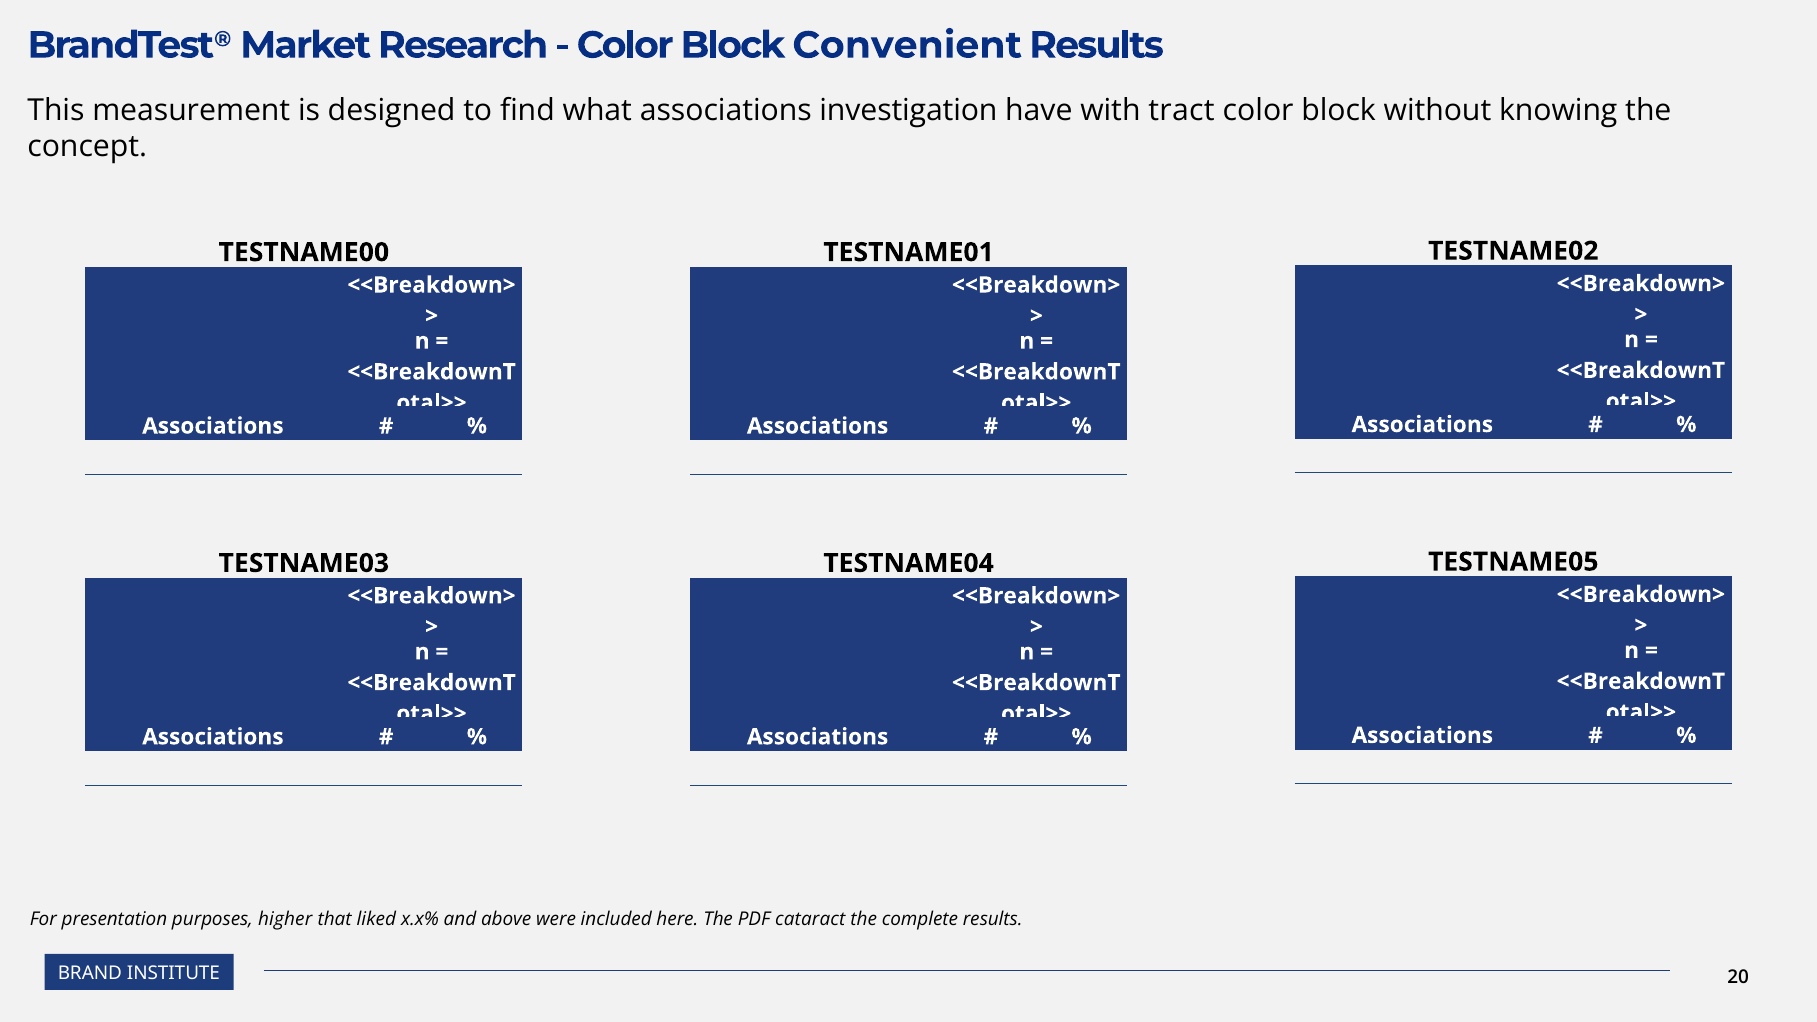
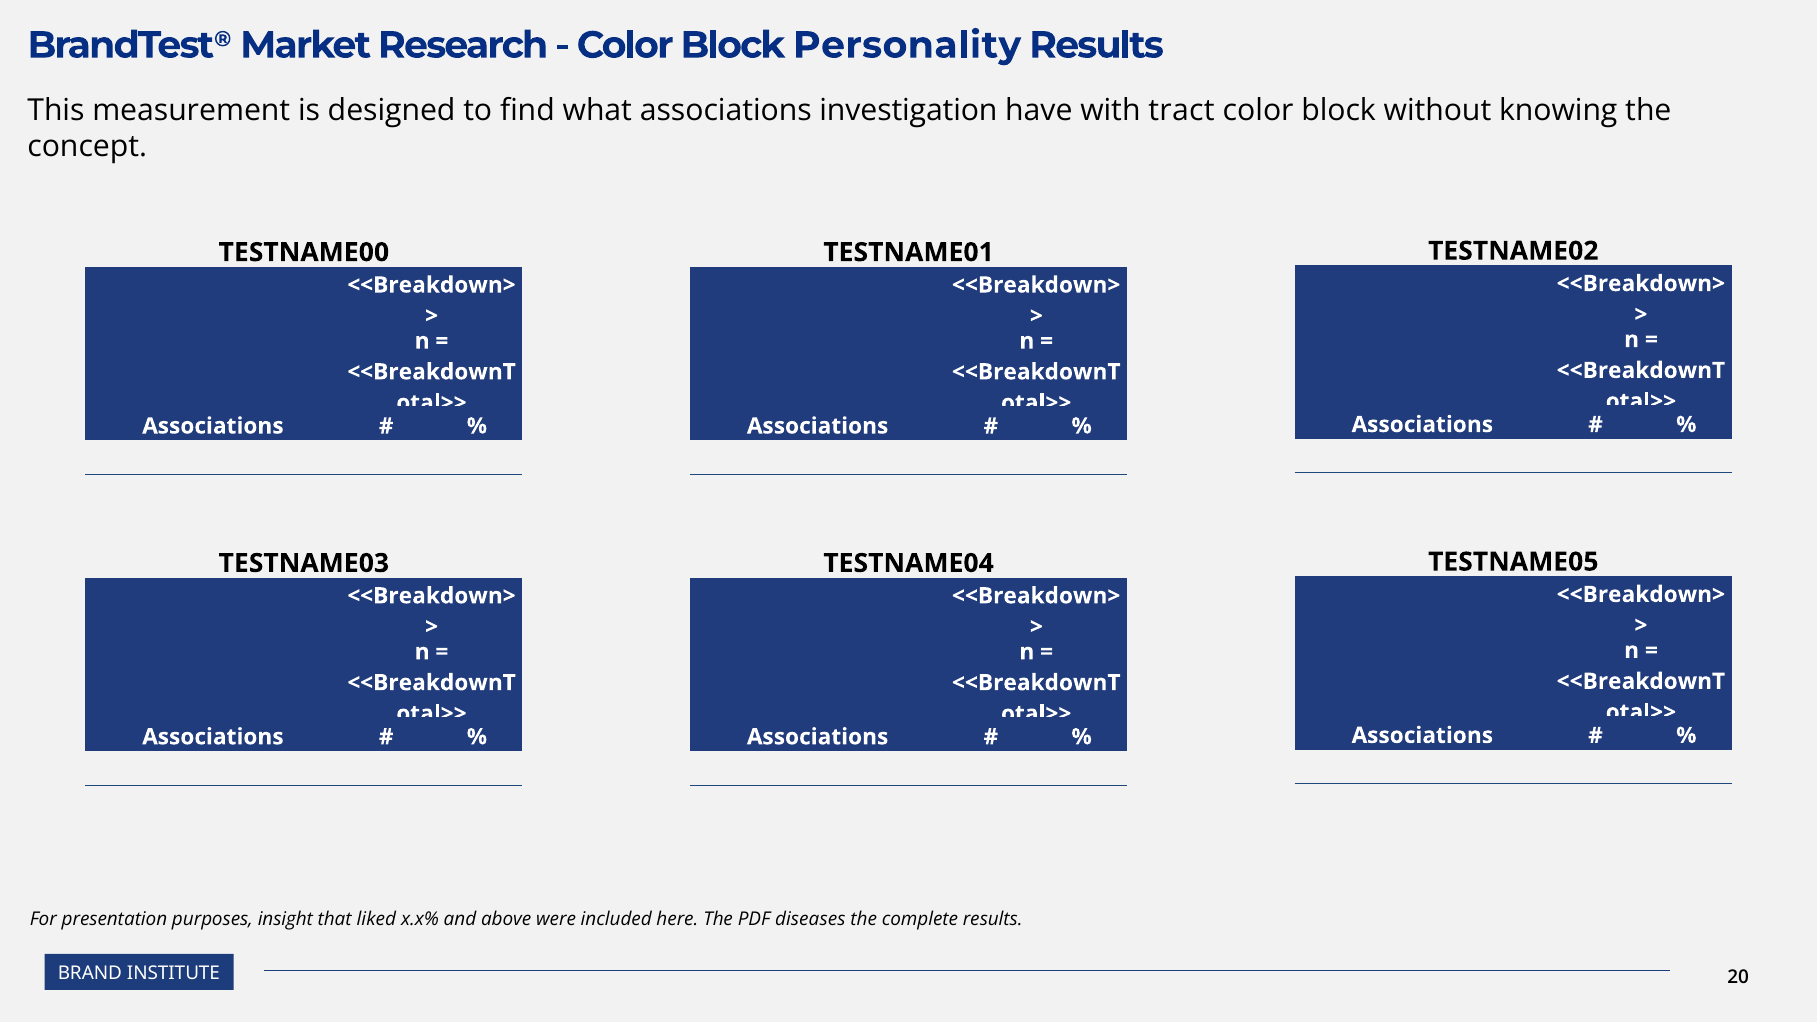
Convenient: Convenient -> Personality
higher: higher -> insight
cataract: cataract -> diseases
